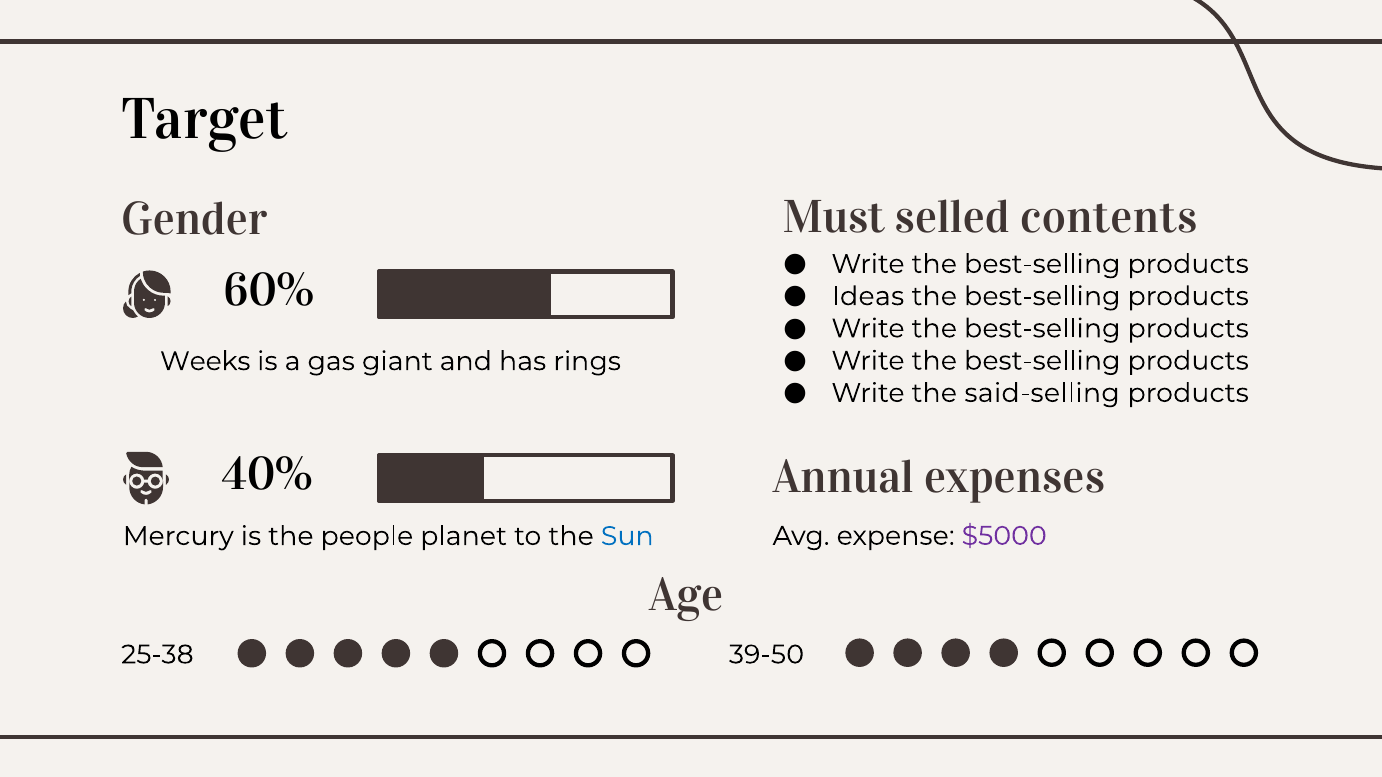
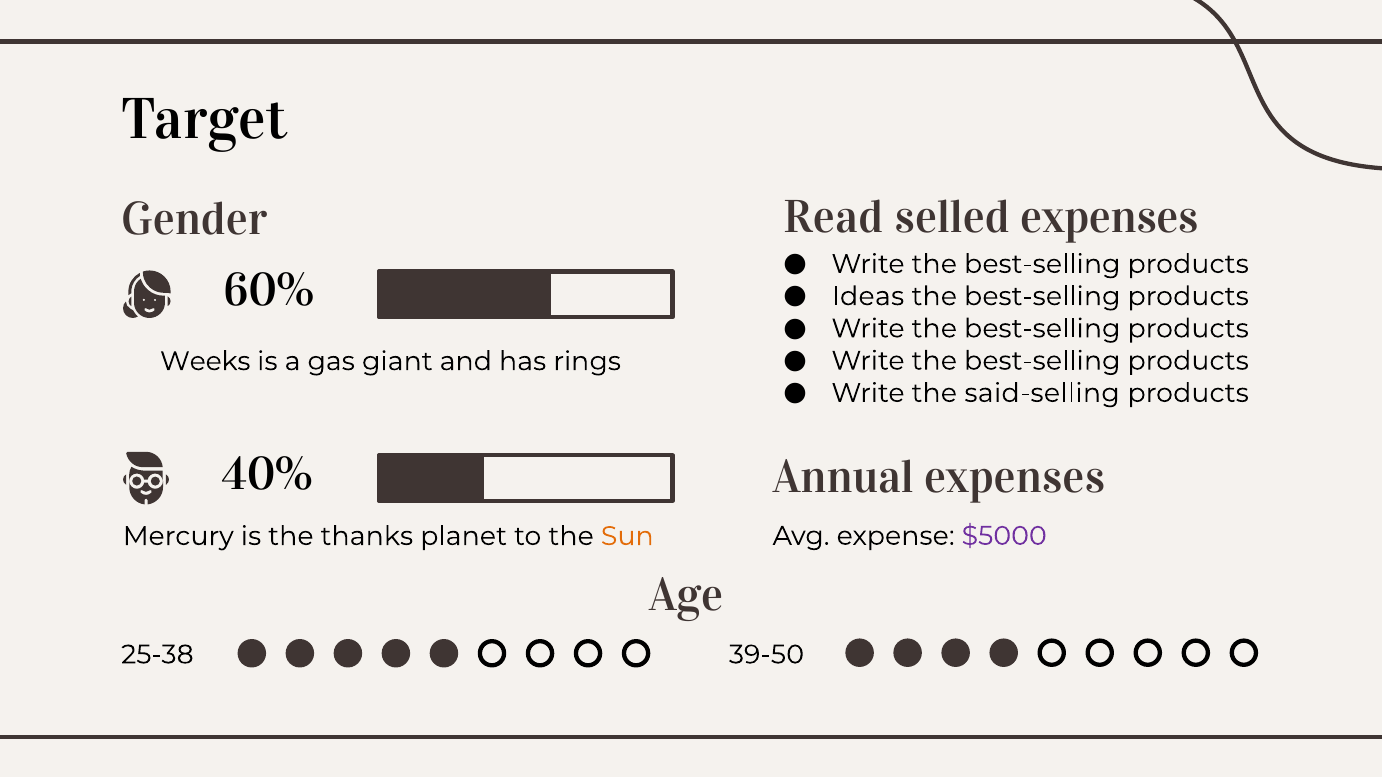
Must: Must -> Read
selled contents: contents -> expenses
people: people -> thanks
Sun colour: blue -> orange
